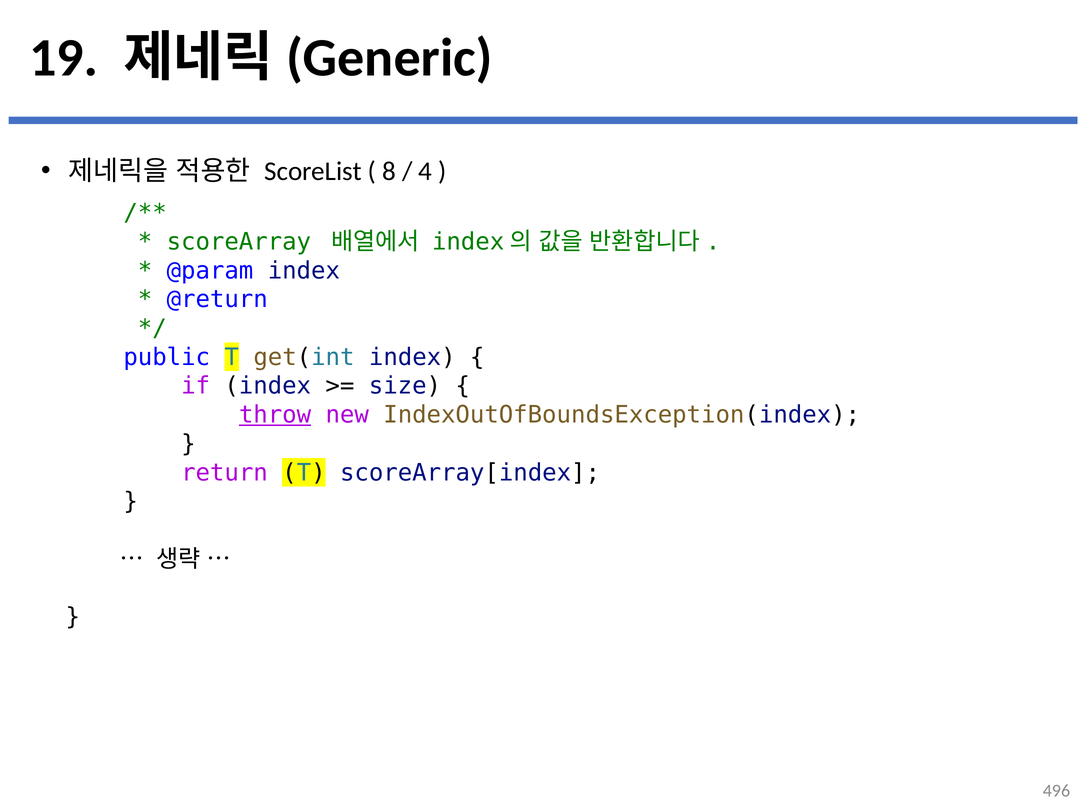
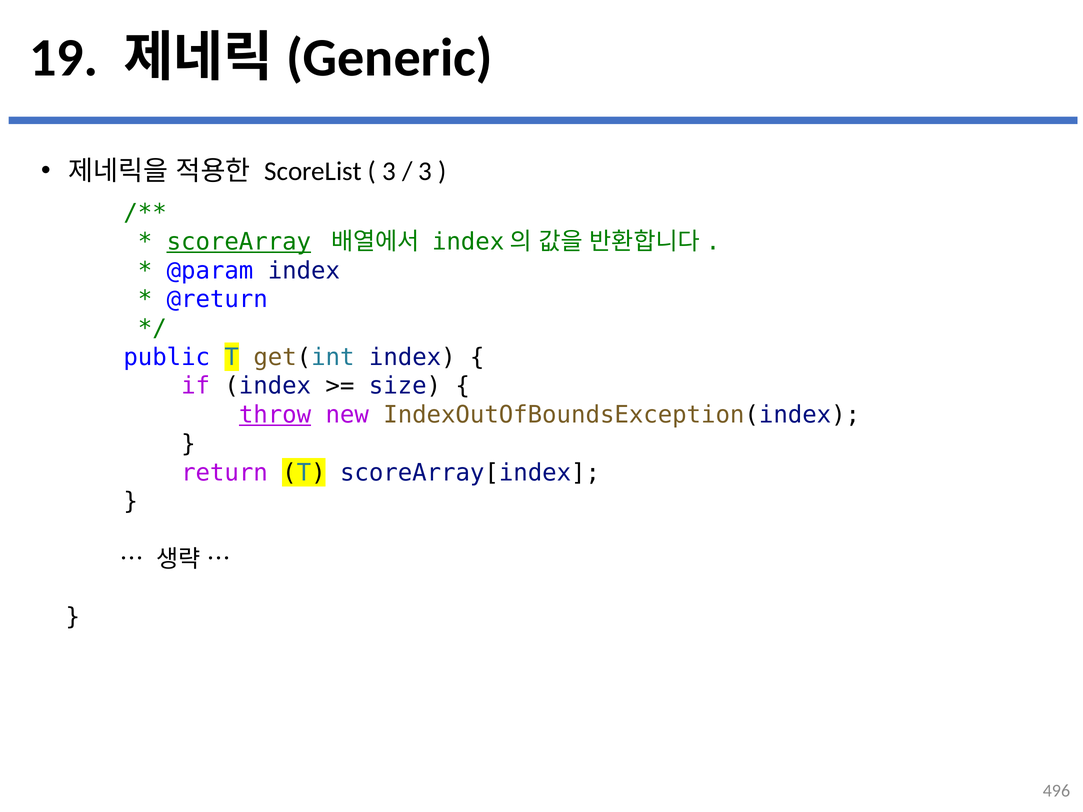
8 at (389, 171): 8 -> 3
4 at (425, 171): 4 -> 3
scoreArray underline: none -> present
